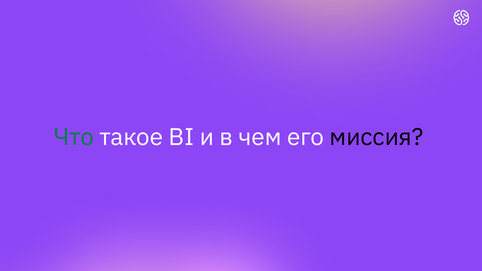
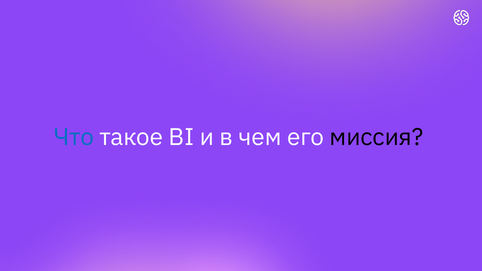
Что colour: green -> blue
